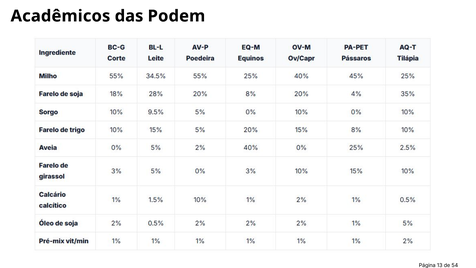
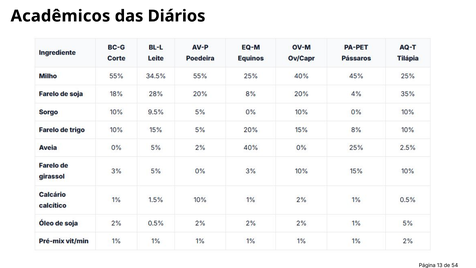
Podem: Podem -> Diários
